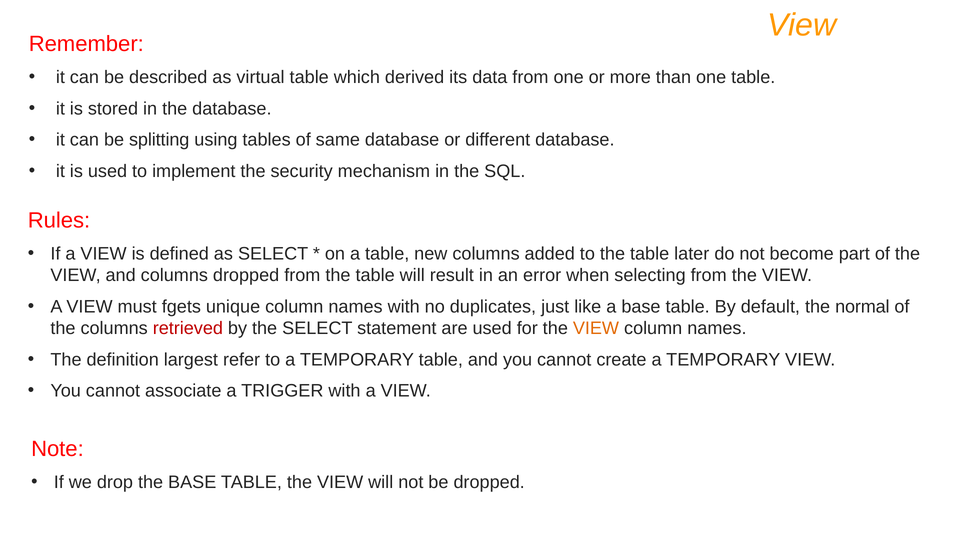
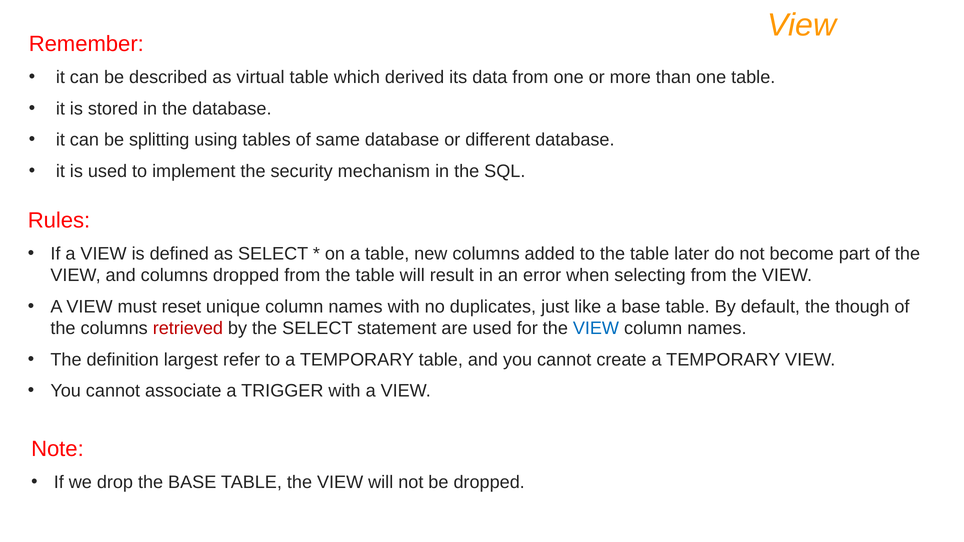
fgets: fgets -> reset
normal: normal -> though
VIEW at (596, 328) colour: orange -> blue
